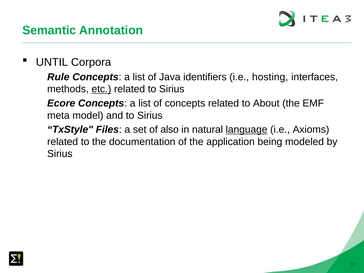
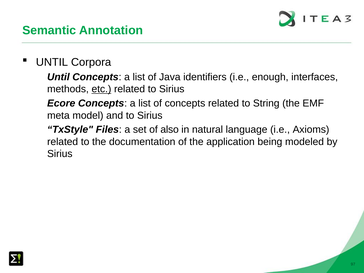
Rule at (58, 77): Rule -> Until
hosting: hosting -> enough
About: About -> String
language underline: present -> none
